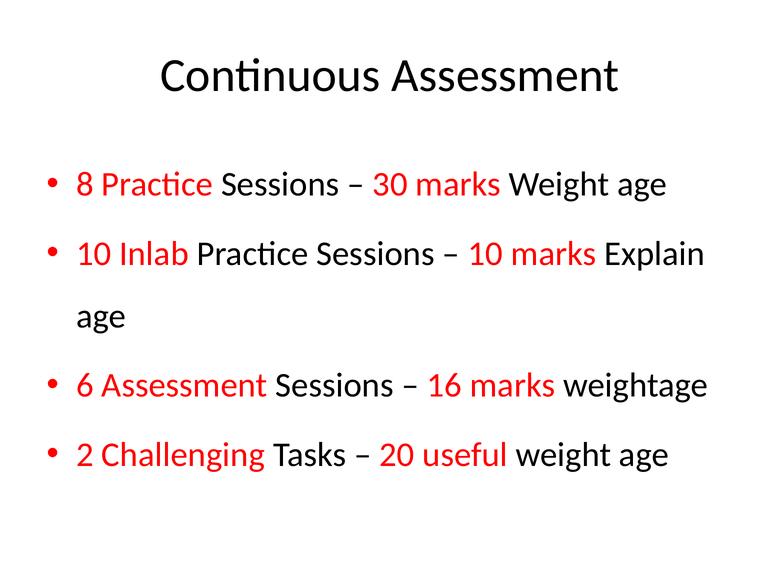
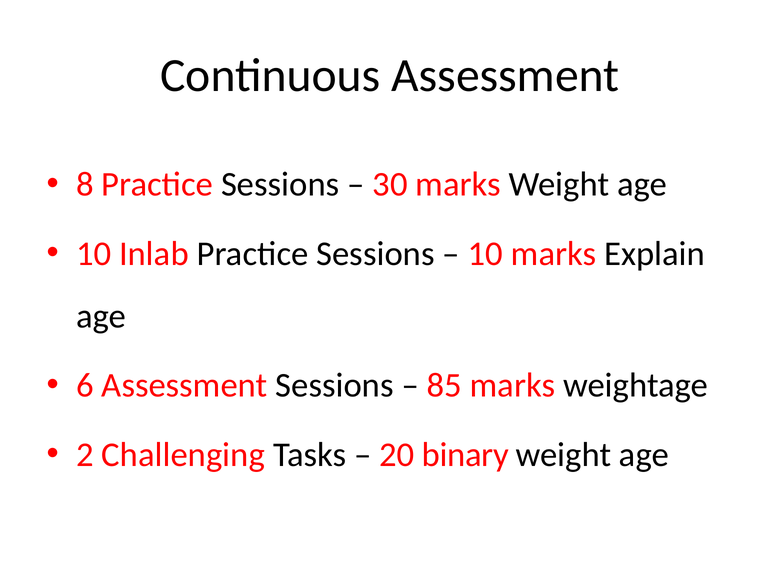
16: 16 -> 85
useful: useful -> binary
